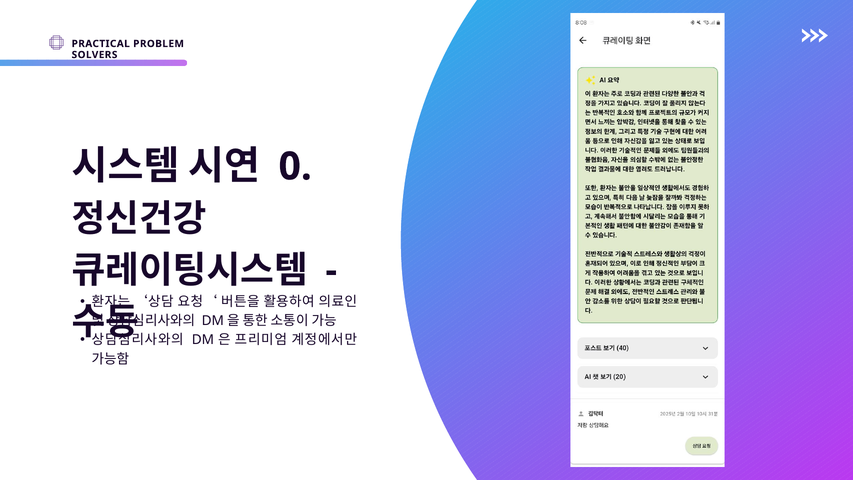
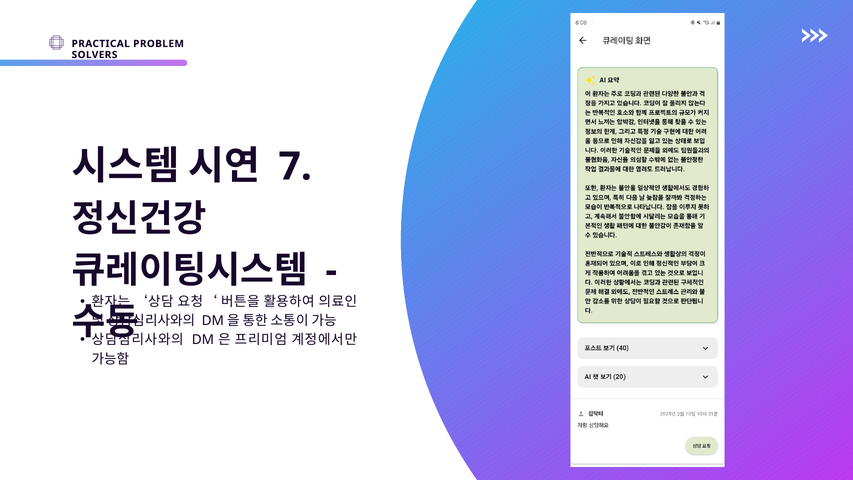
0: 0 -> 7
